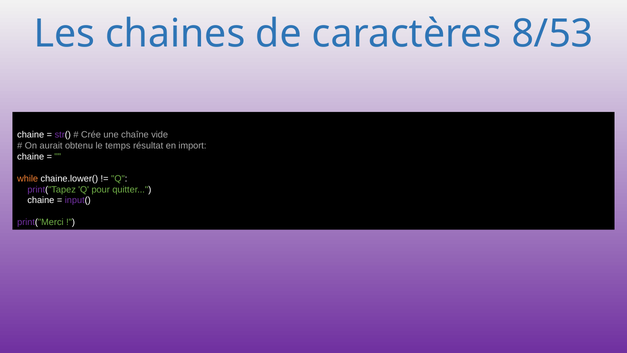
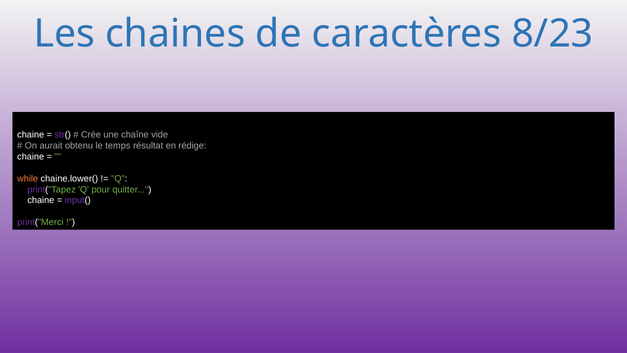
8/53: 8/53 -> 8/23
import: import -> rédige
